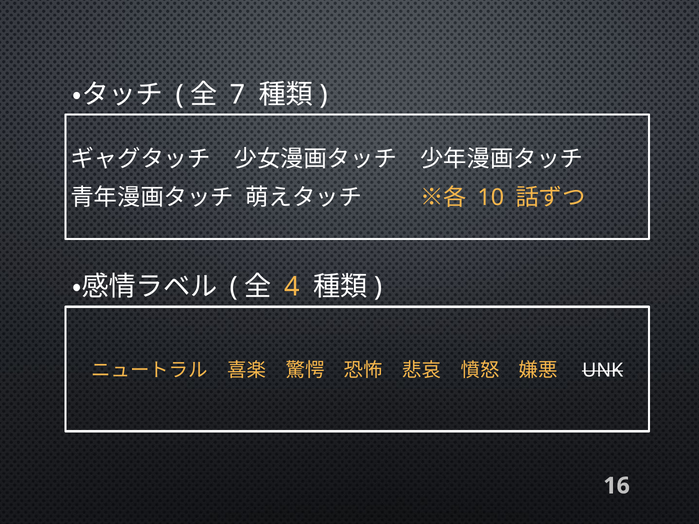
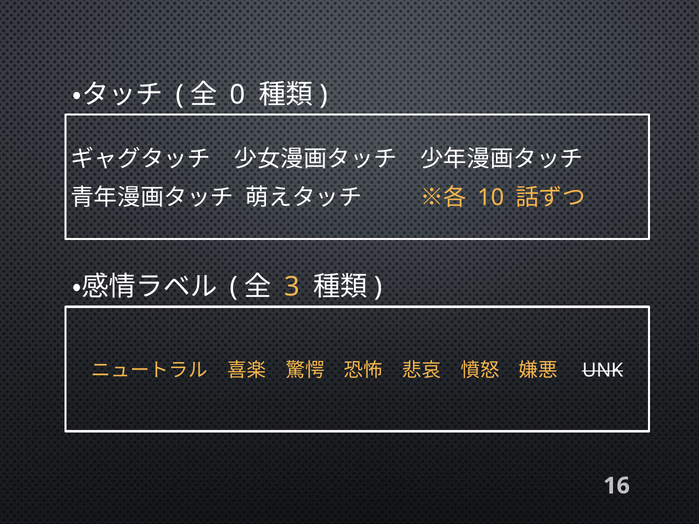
7: 7 -> 0
4: 4 -> 3
